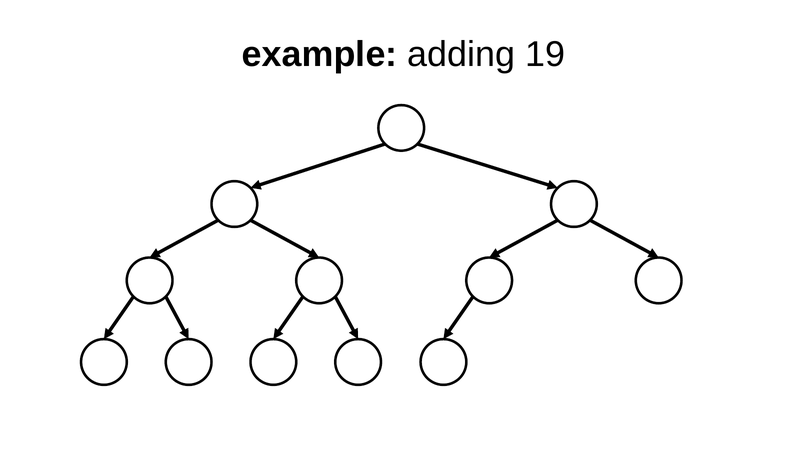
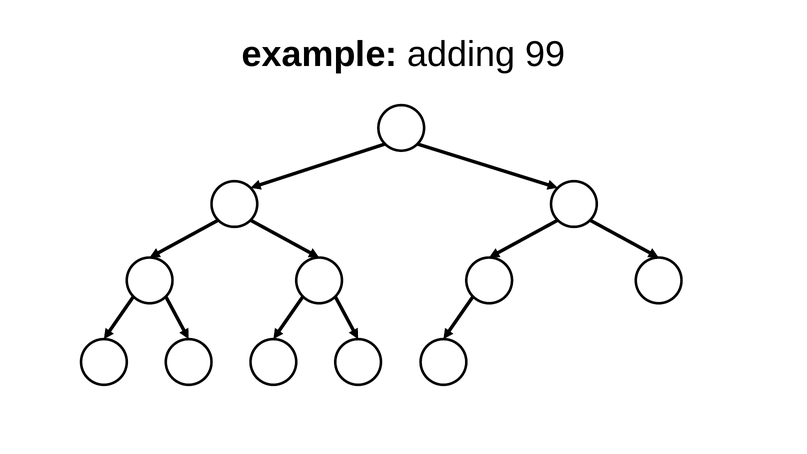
19: 19 -> 99
